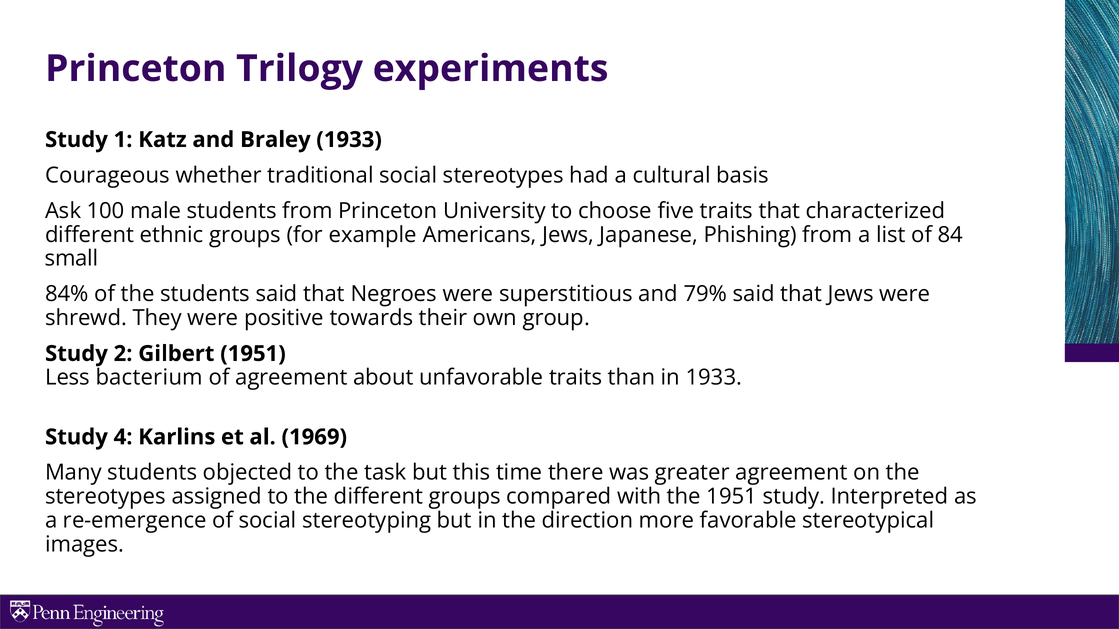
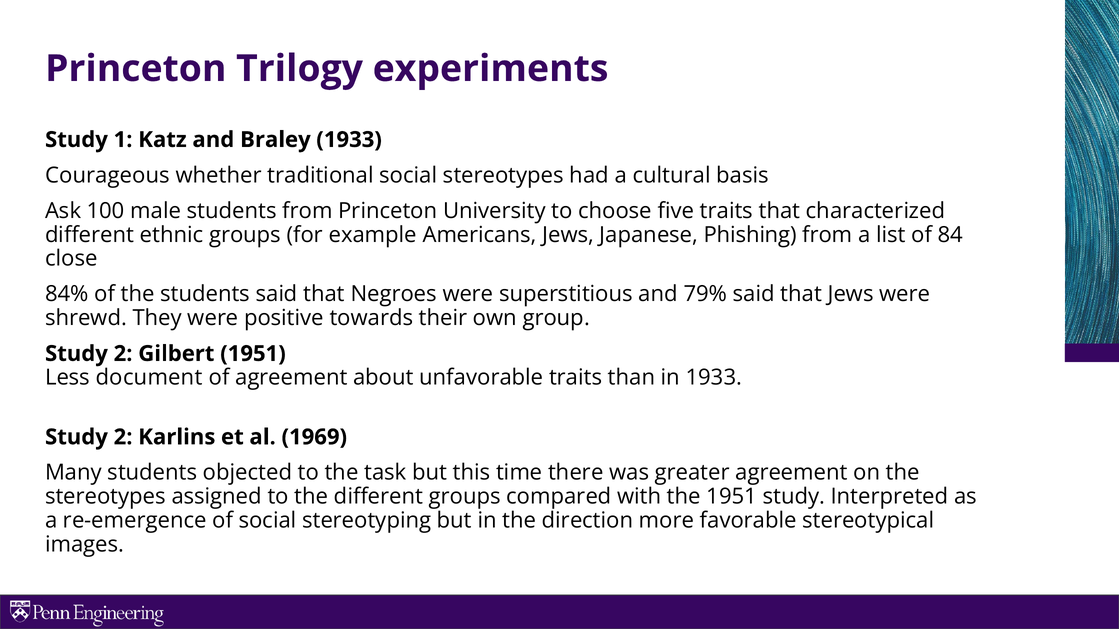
small: small -> close
bacterium: bacterium -> document
4 at (123, 437): 4 -> 2
